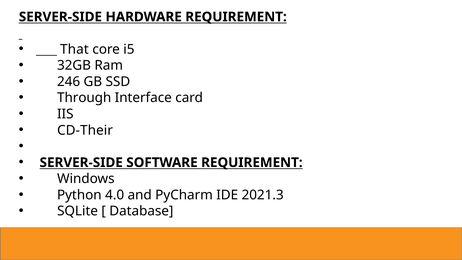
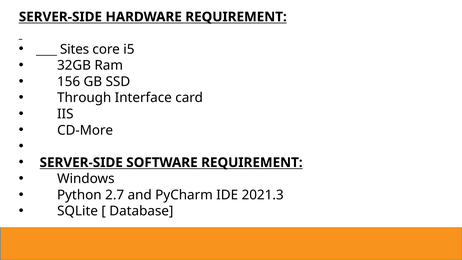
That: That -> Sites
246: 246 -> 156
CD-Their: CD-Their -> CD-More
4.0: 4.0 -> 2.7
